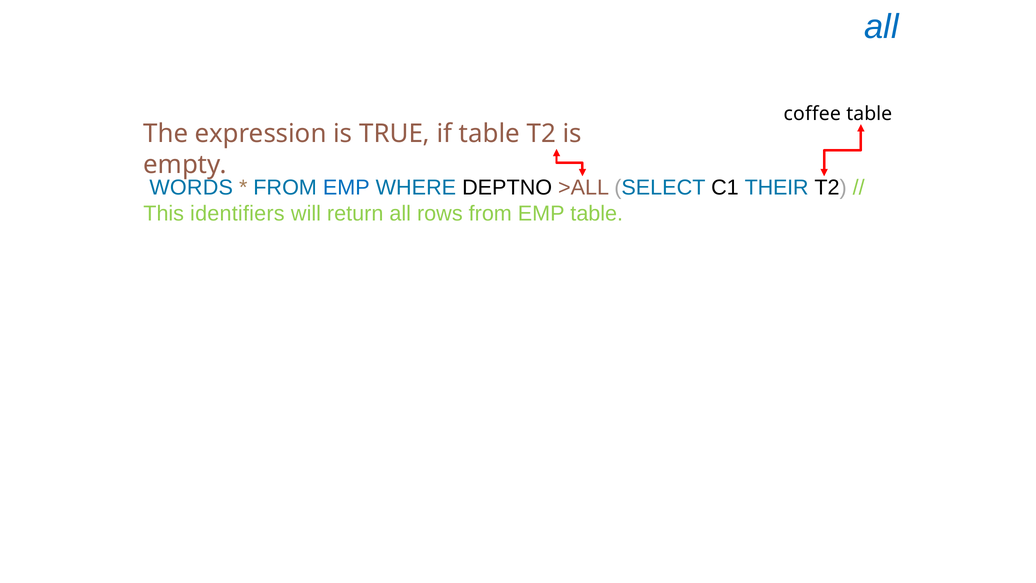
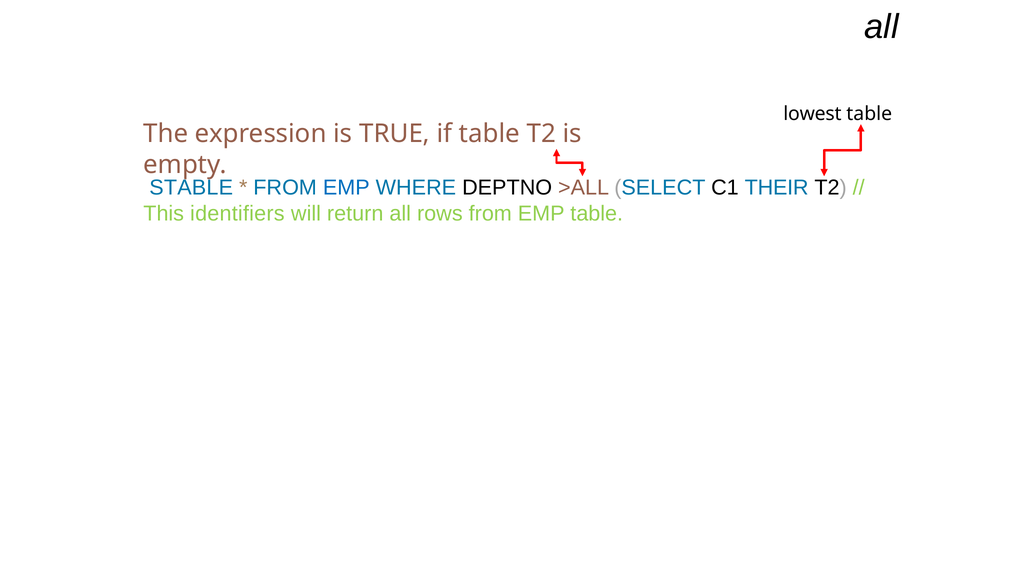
all at (882, 27) colour: blue -> black
coffee: coffee -> lowest
WORDS: WORDS -> STABLE
